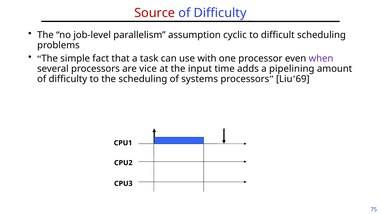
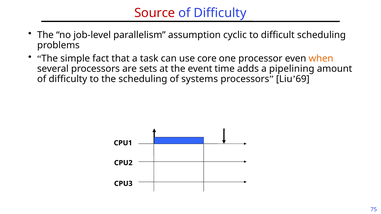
with: with -> core
when colour: purple -> orange
vice: vice -> sets
input: input -> event
